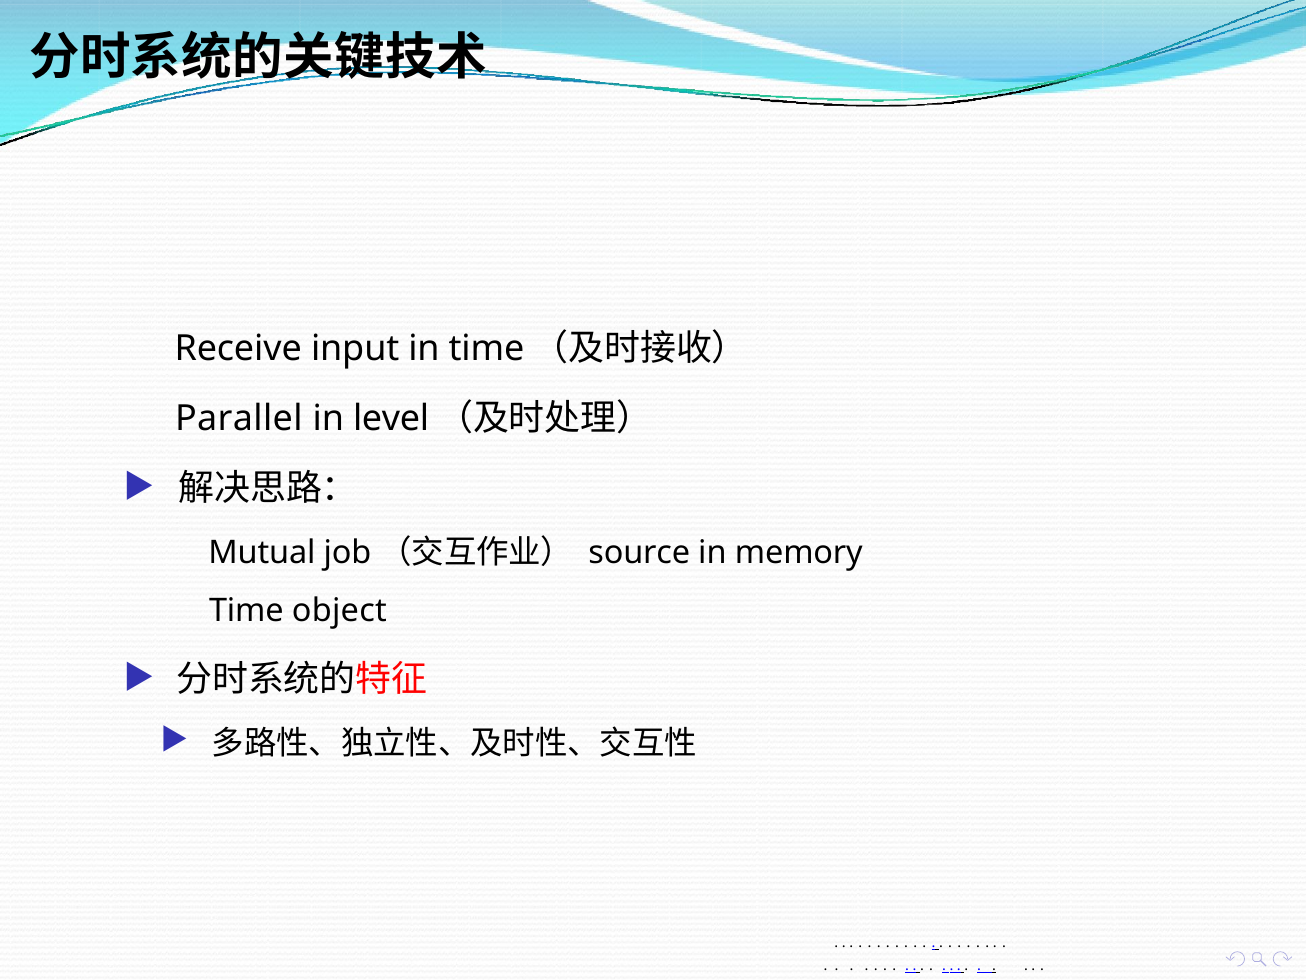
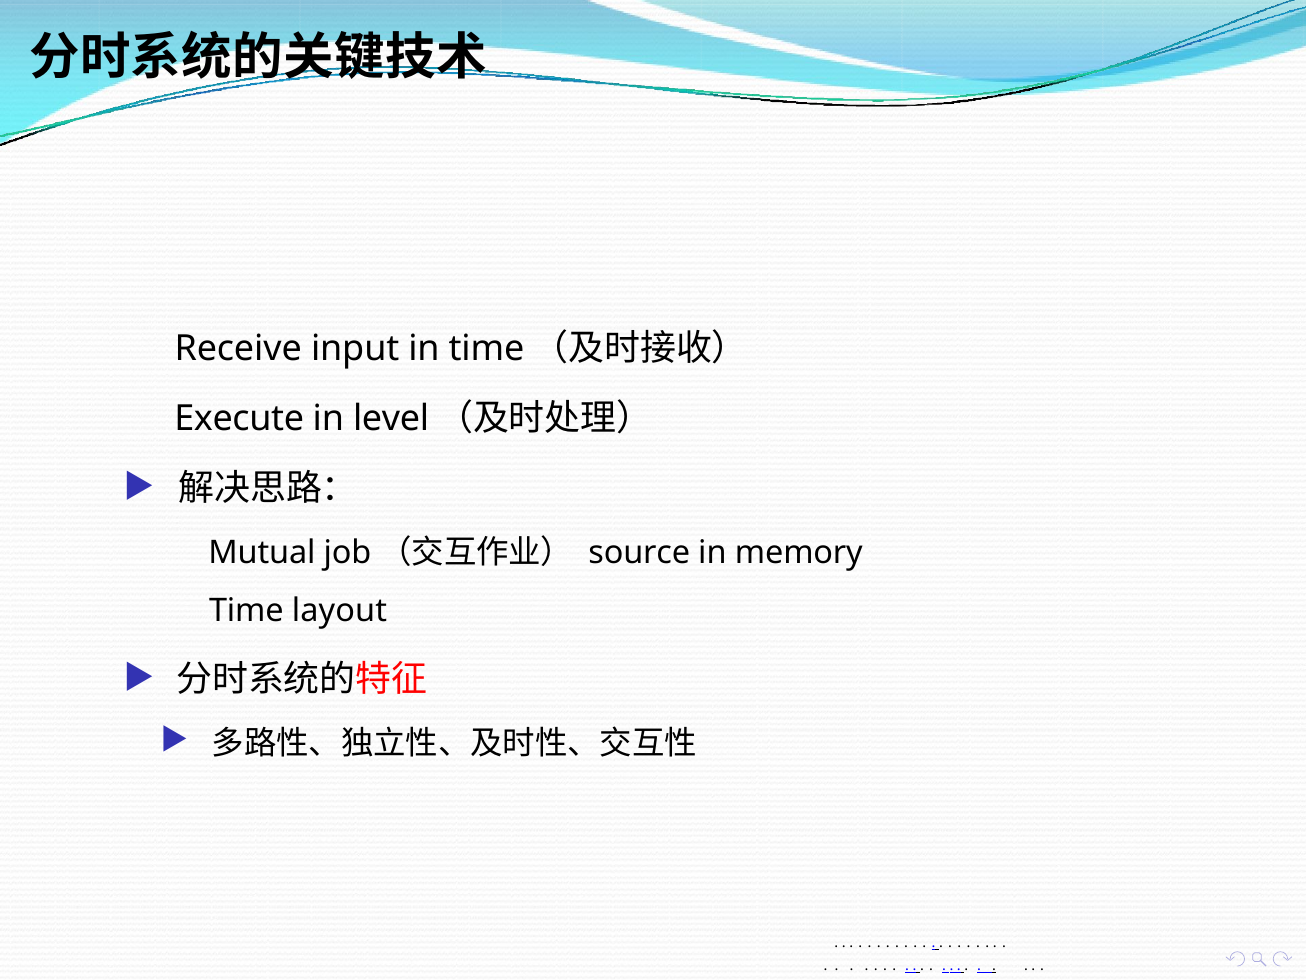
Parallel: Parallel -> Execute
object: object -> layout
